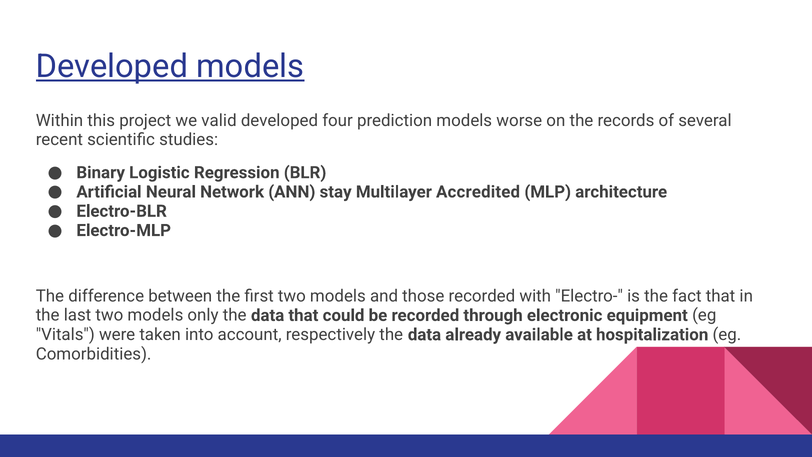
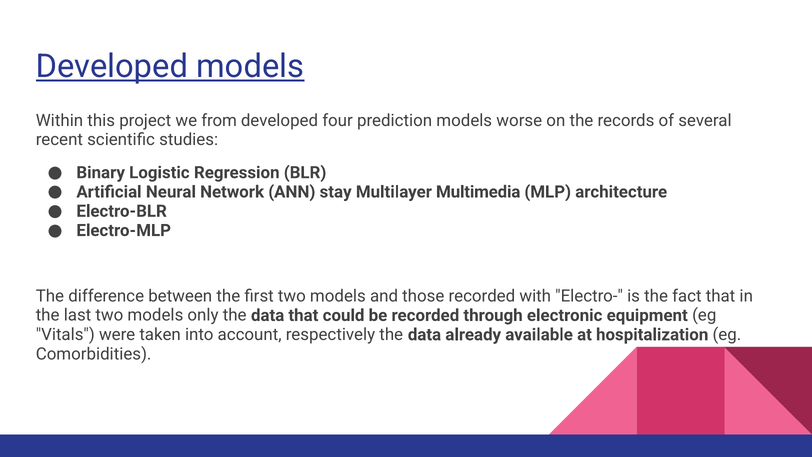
valid: valid -> from
Accredited: Accredited -> Multimedia
